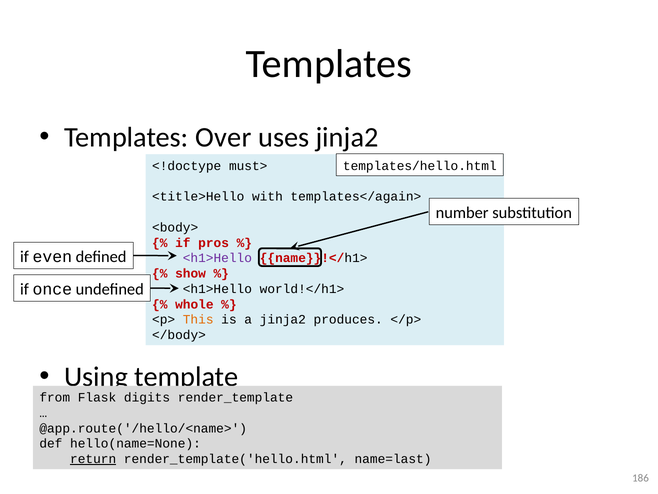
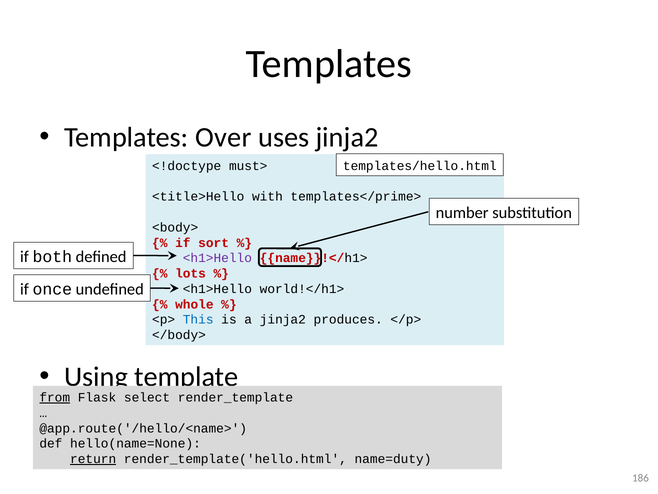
templates</again>: templates</again> -> templates</prime>
pros: pros -> sort
even: even -> both
show: show -> lots
This colour: orange -> blue
from underline: none -> present
digits: digits -> select
name=last: name=last -> name=duty
